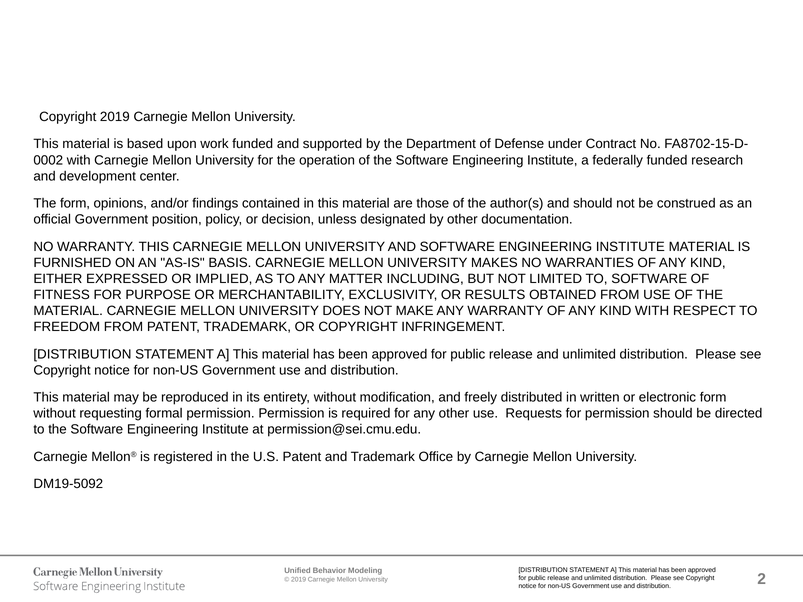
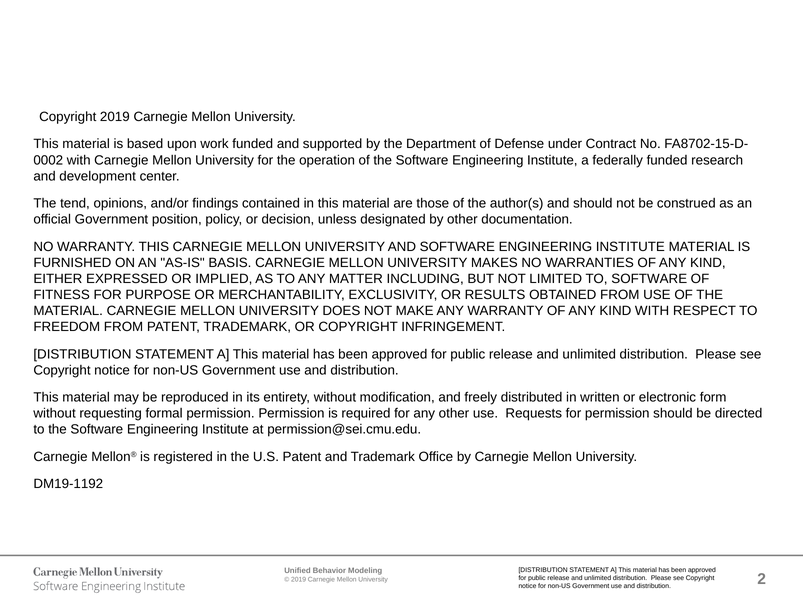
The form: form -> tend
DM19-5092: DM19-5092 -> DM19-1192
